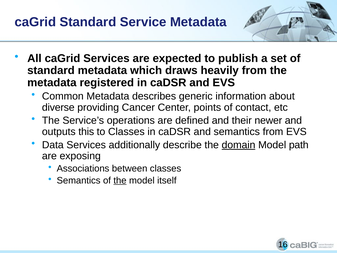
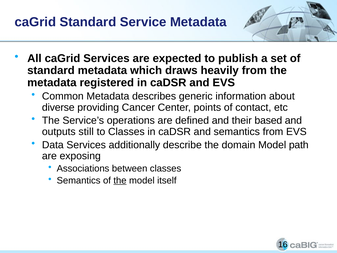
newer: newer -> based
this: this -> still
domain underline: present -> none
